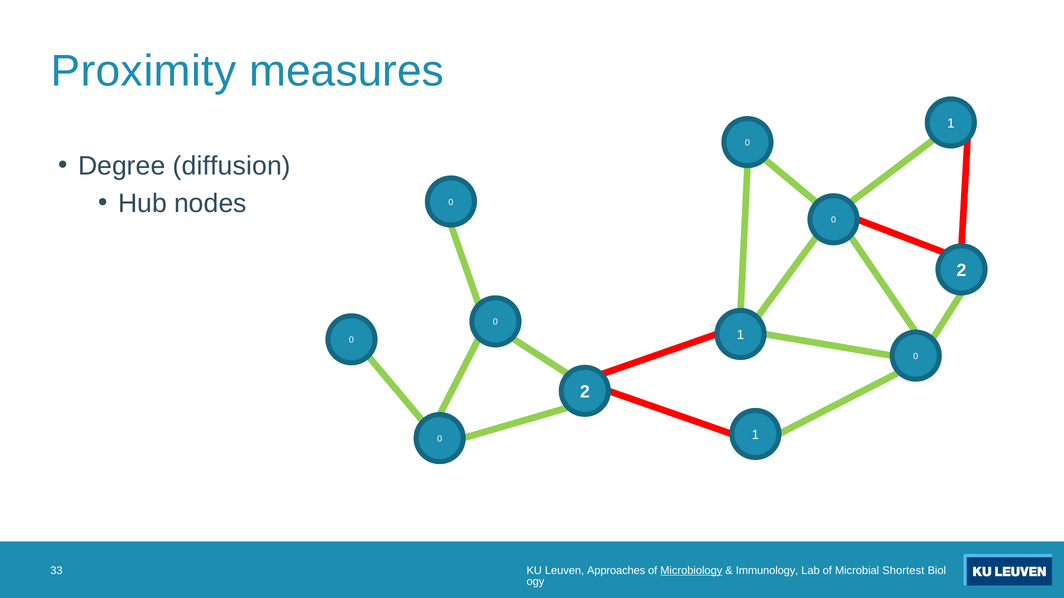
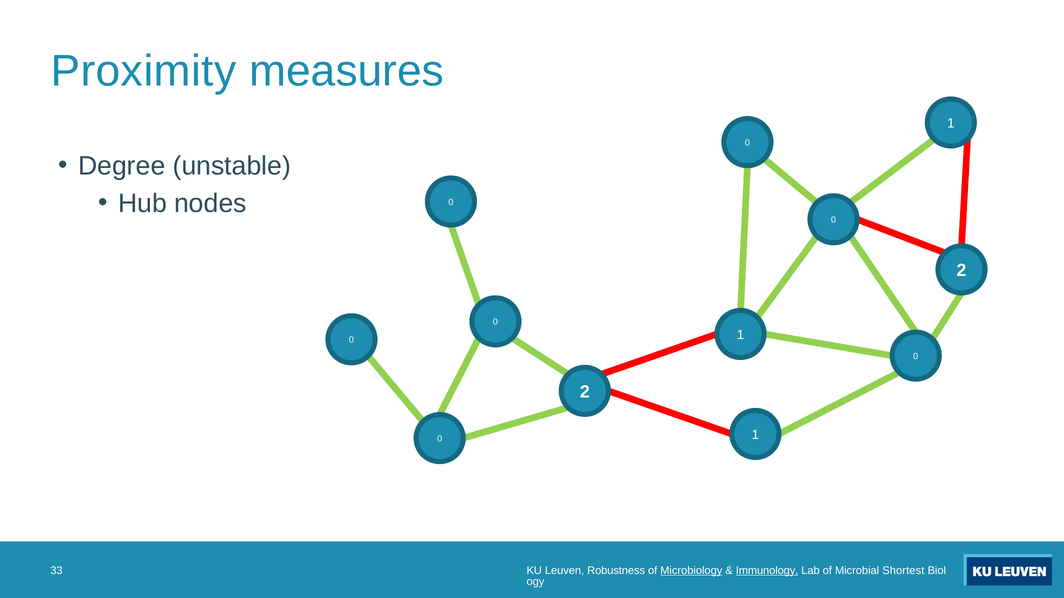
diffusion: diffusion -> unstable
Approaches: Approaches -> Robustness
Immunology underline: none -> present
